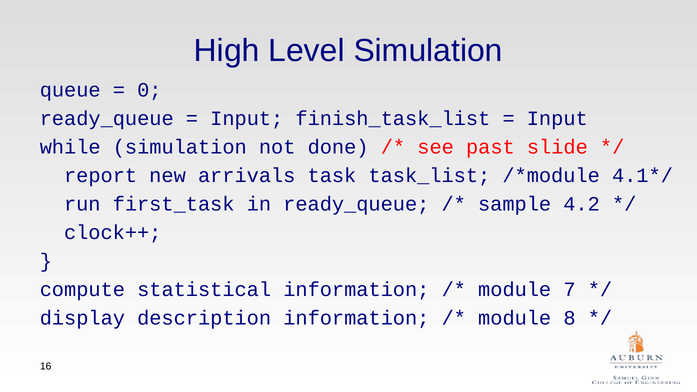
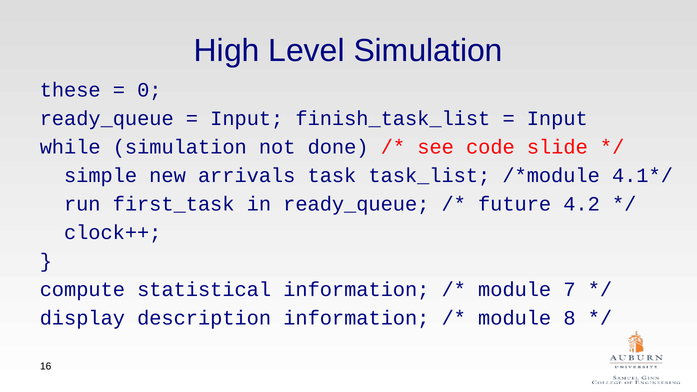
queue: queue -> these
past: past -> code
report: report -> simple
sample: sample -> future
